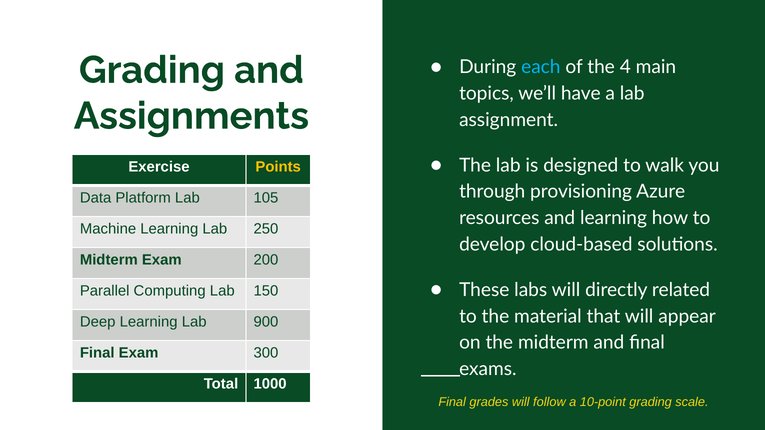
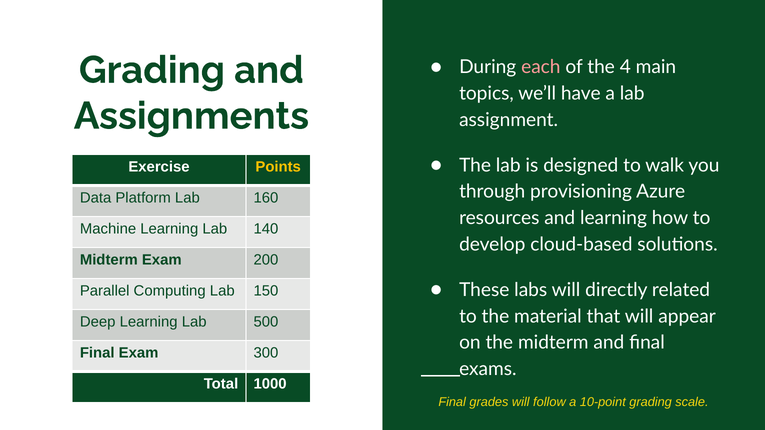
each colour: light blue -> pink
105: 105 -> 160
250: 250 -> 140
900: 900 -> 500
